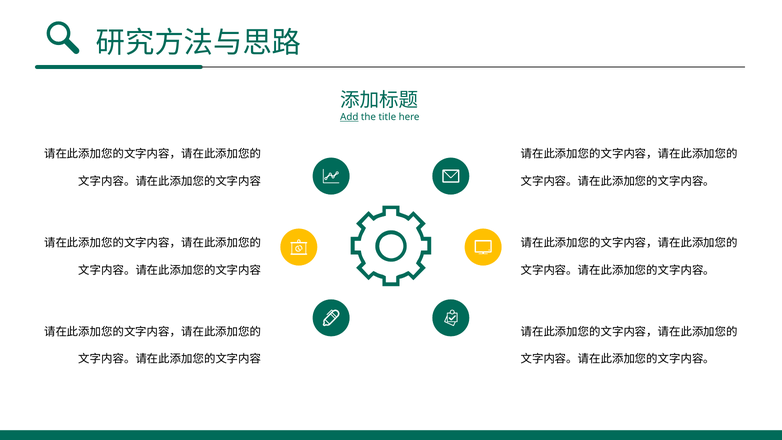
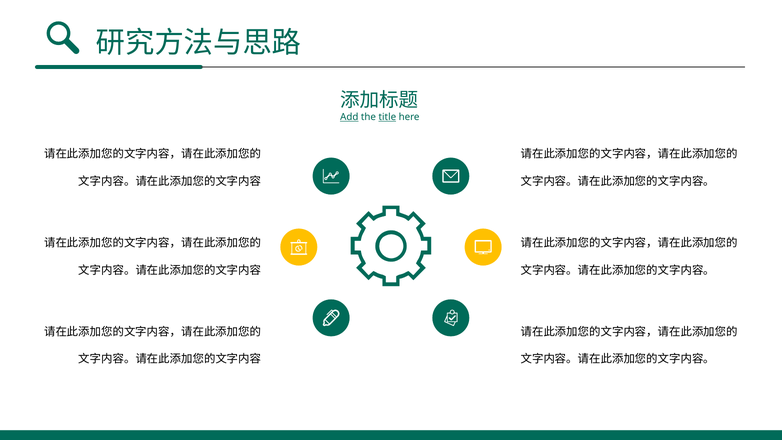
title underline: none -> present
